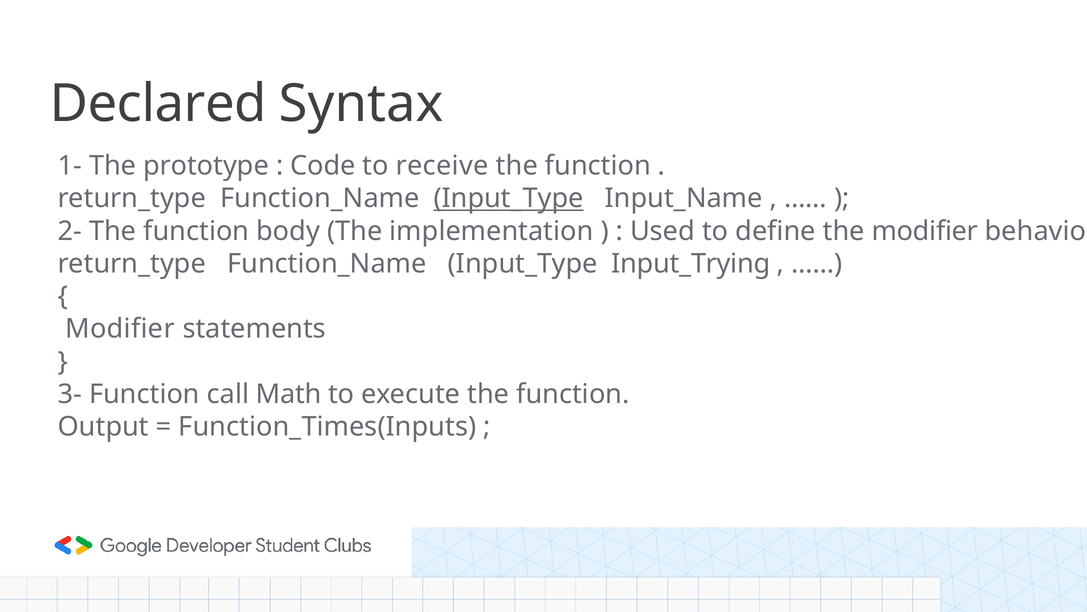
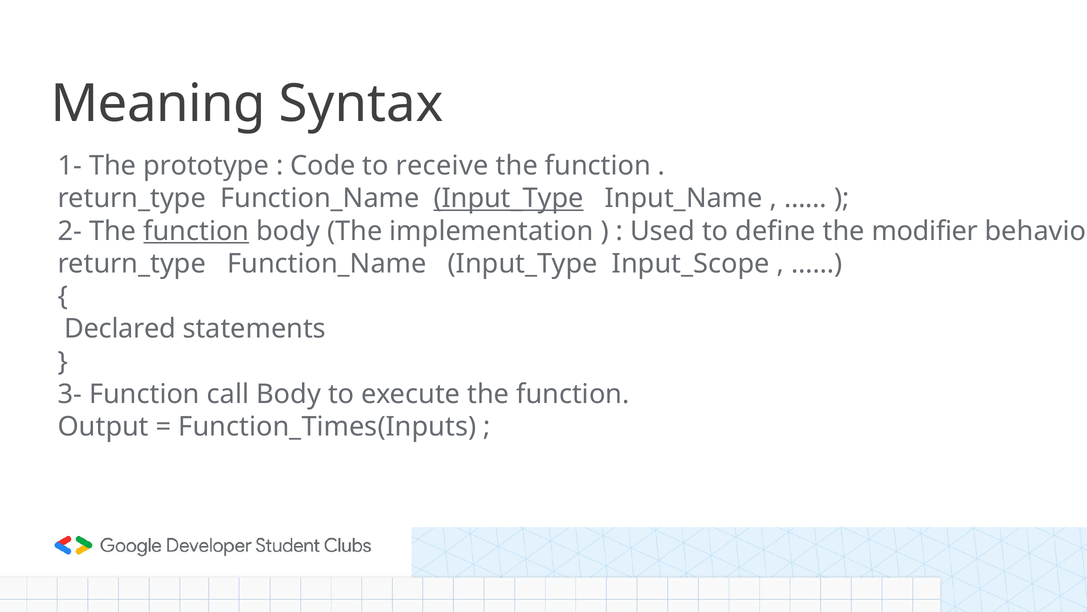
Declared: Declared -> Meaning
function at (196, 231) underline: none -> present
Input_Trying: Input_Trying -> Input_Scope
Modifier at (120, 329): Modifier -> Declared
call Math: Math -> Body
